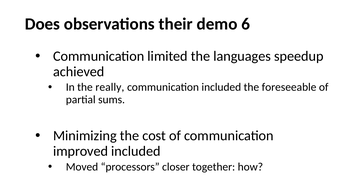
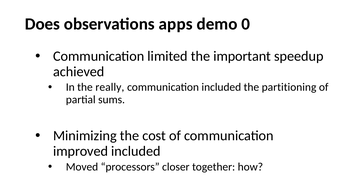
their: their -> apps
6: 6 -> 0
languages: languages -> important
foreseeable: foreseeable -> partitioning
